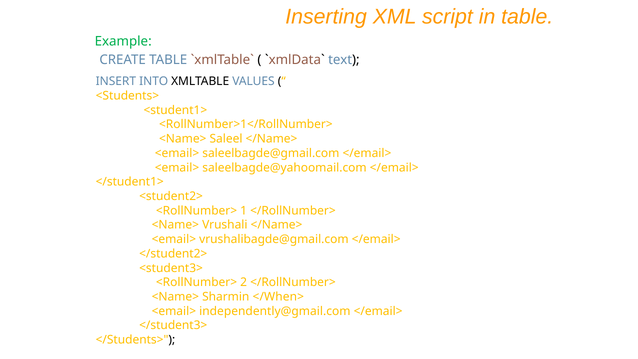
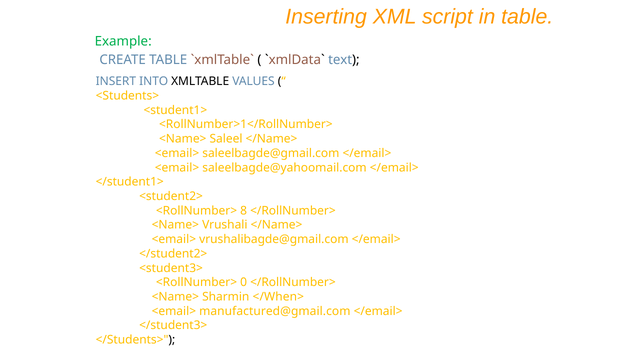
1: 1 -> 8
2: 2 -> 0
independently@gmail.com: independently@gmail.com -> manufactured@gmail.com
